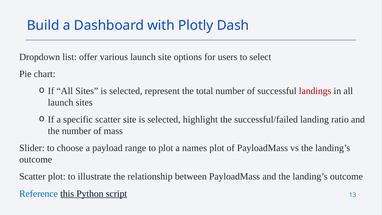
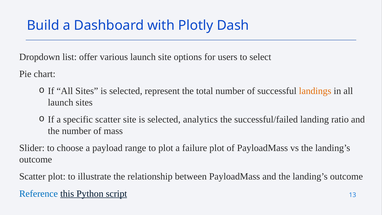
landings colour: red -> orange
highlight: highlight -> analytics
names: names -> failure
